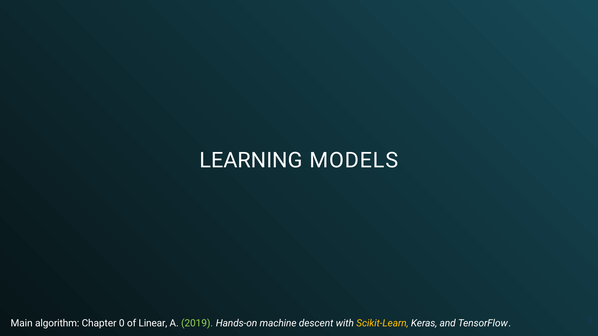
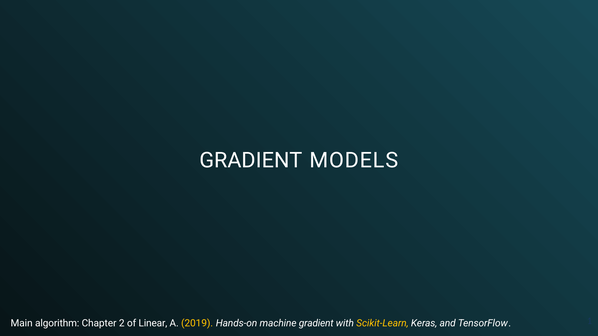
LEARNING at (251, 160): LEARNING -> GRADIENT
0: 0 -> 2
2019 colour: light green -> yellow
machine descent: descent -> gradient
